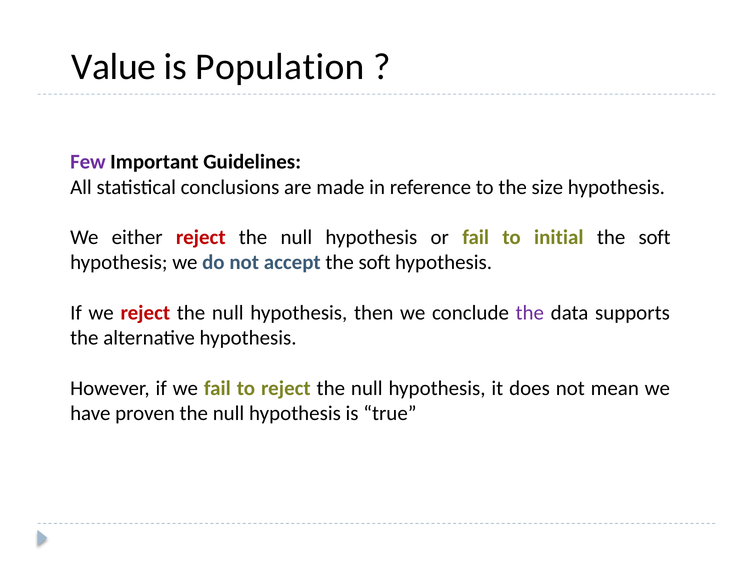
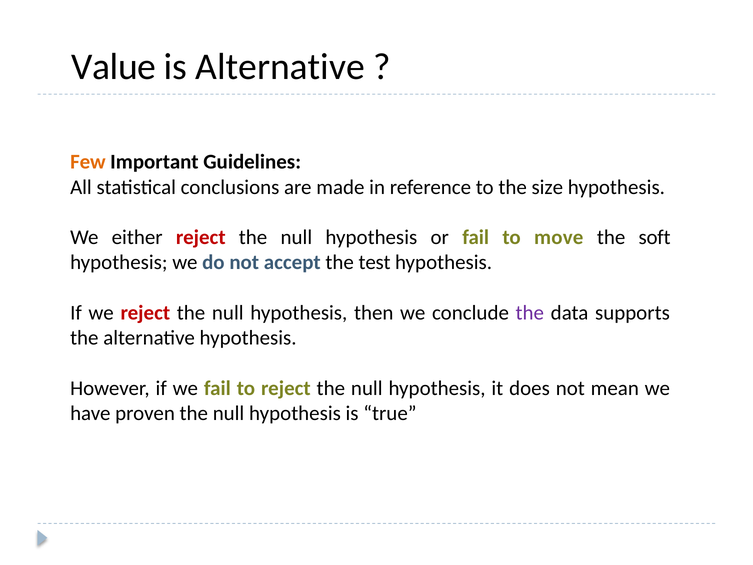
is Population: Population -> Alternative
Few colour: purple -> orange
initial: initial -> move
accept the soft: soft -> test
